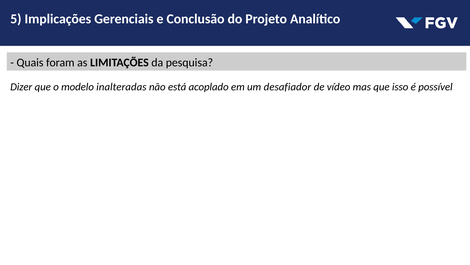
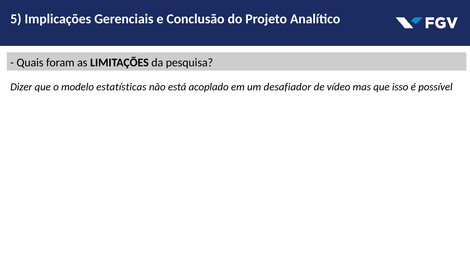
inalteradas: inalteradas -> estatísticas
